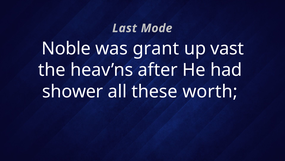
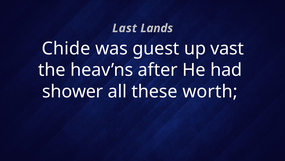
Mode: Mode -> Lands
Noble: Noble -> Chide
grant: grant -> guest
